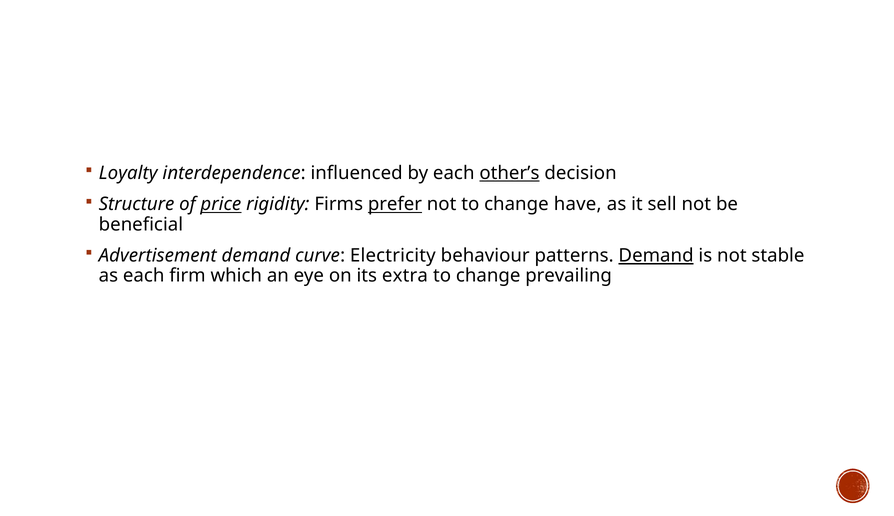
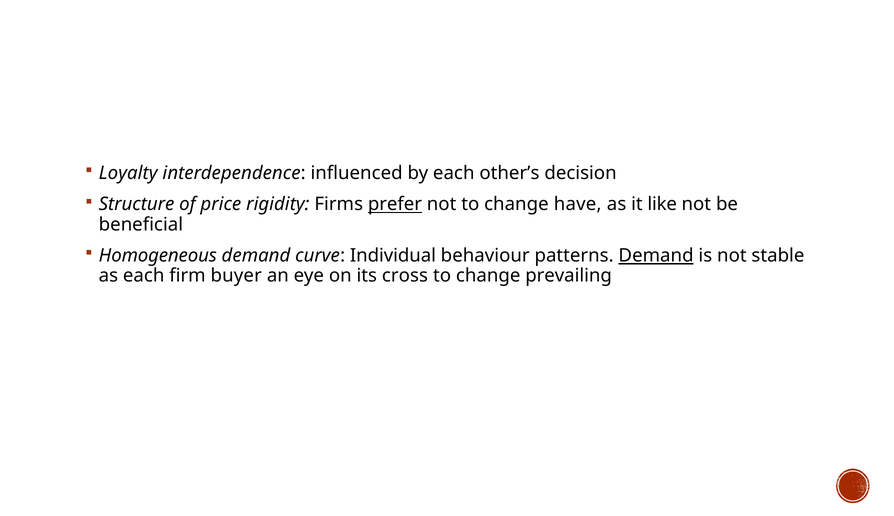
other’s underline: present -> none
price underline: present -> none
sell: sell -> like
Advertisement: Advertisement -> Homogeneous
Electricity: Electricity -> Individual
which: which -> buyer
extra: extra -> cross
